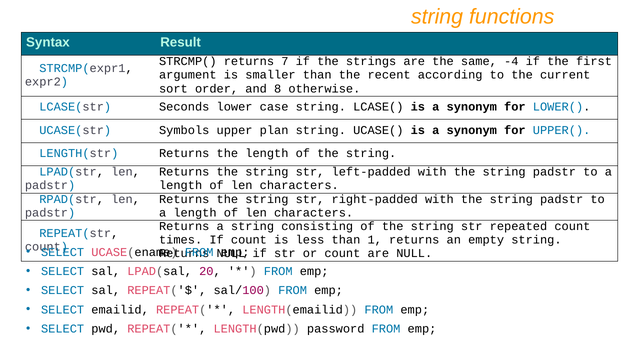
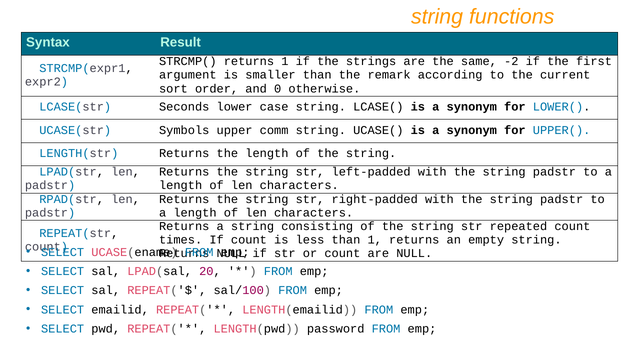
returns 7: 7 -> 1
-4: -4 -> -2
recent: recent -> remark
8: 8 -> 0
plan: plan -> comm
